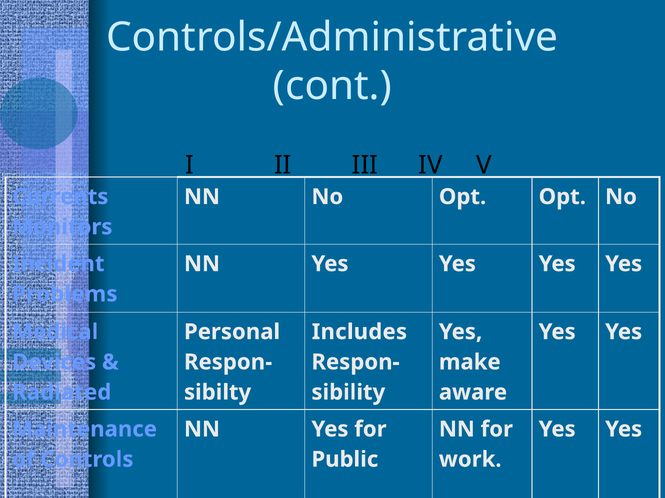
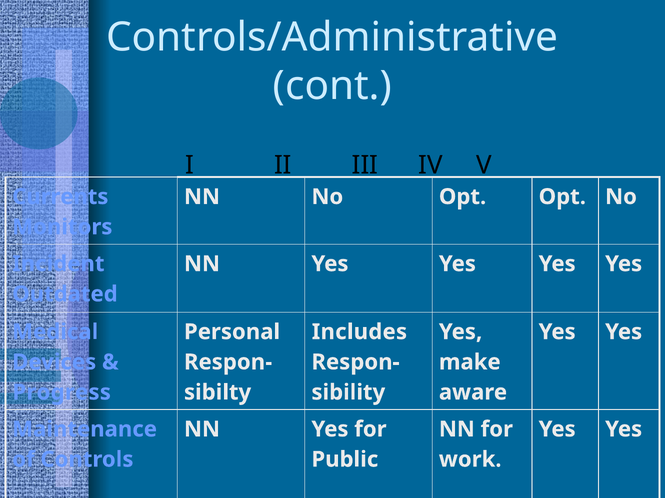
Problems: Problems -> Outdated
Radiated: Radiated -> Progress
